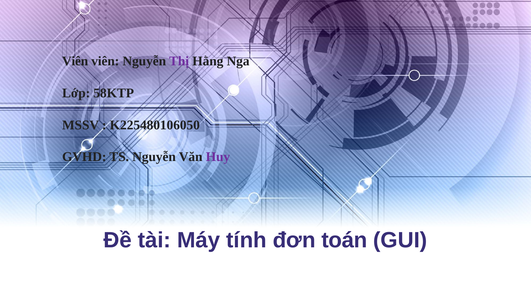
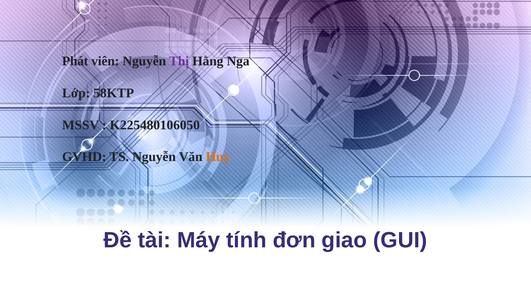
Viên at (75, 61): Viên -> Phát
Huy colour: purple -> orange
toán: toán -> giao
